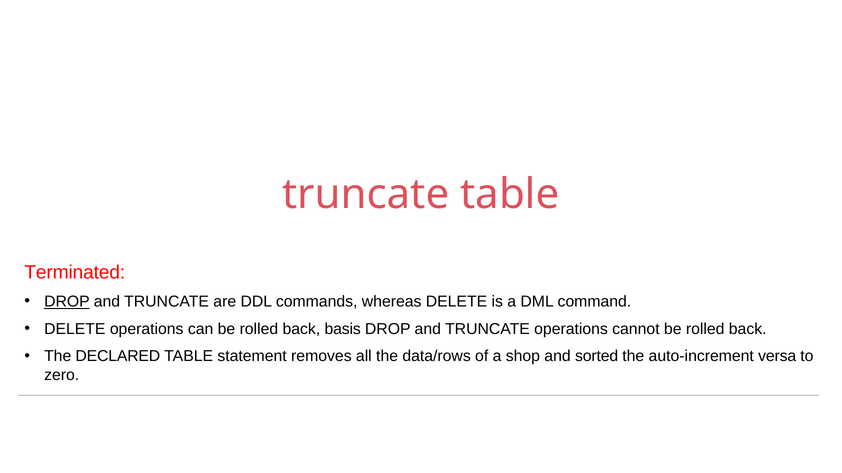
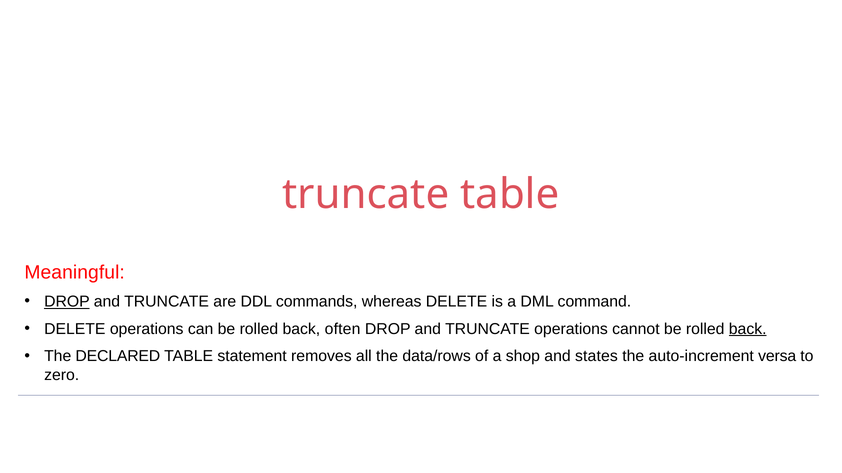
Terminated: Terminated -> Meaningful
basis: basis -> often
back at (748, 329) underline: none -> present
sorted: sorted -> states
